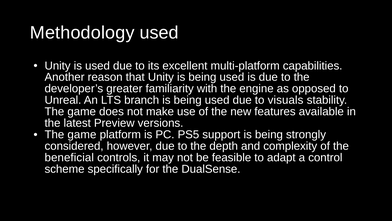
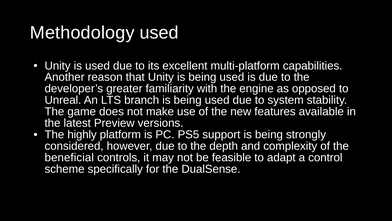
visuals: visuals -> system
game at (82, 134): game -> highly
